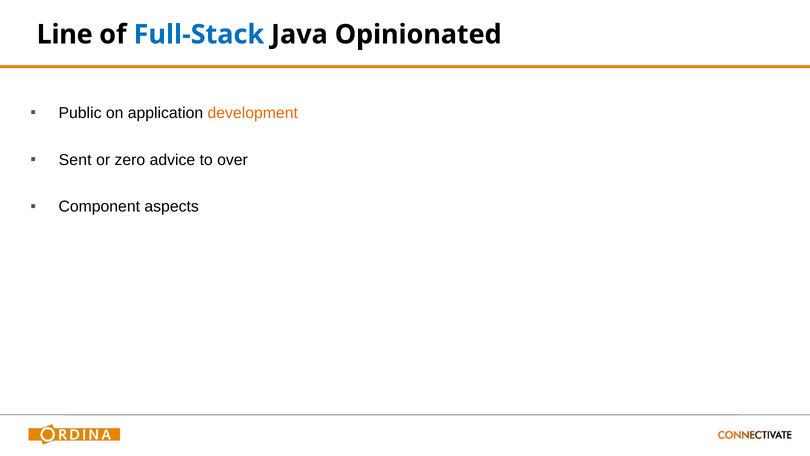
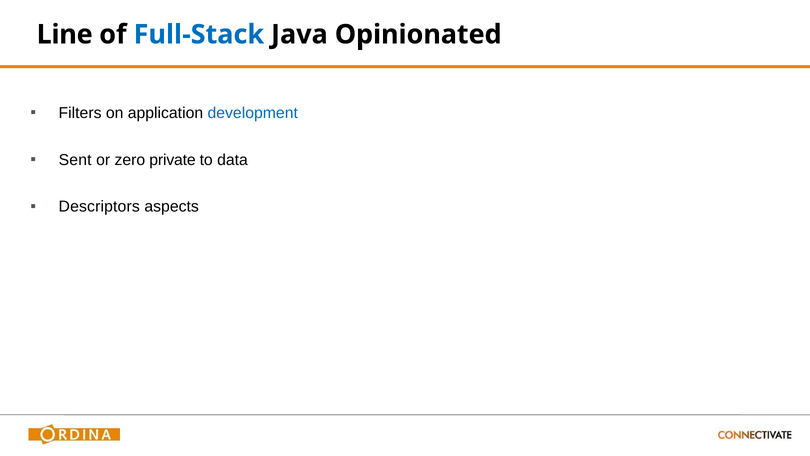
Public: Public -> Filters
development colour: orange -> blue
advice: advice -> private
over: over -> data
Component: Component -> Descriptors
